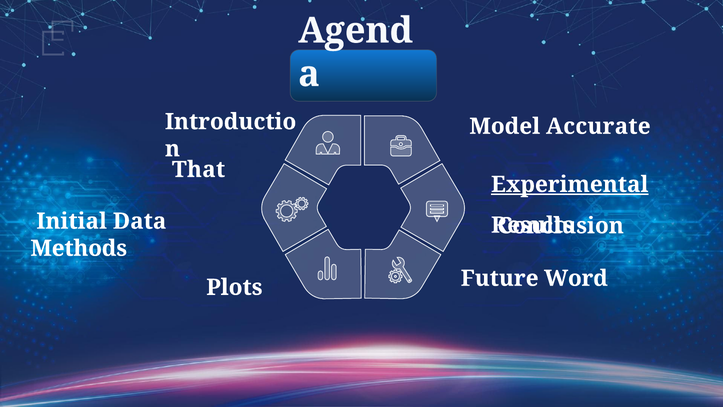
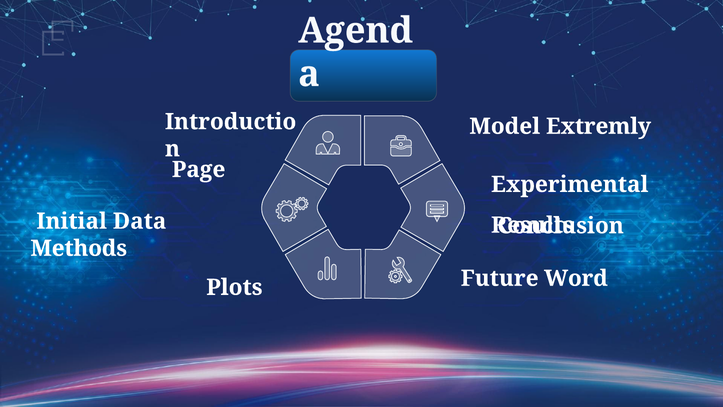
Accurate: Accurate -> Extremly
That: That -> Page
Experimental underline: present -> none
